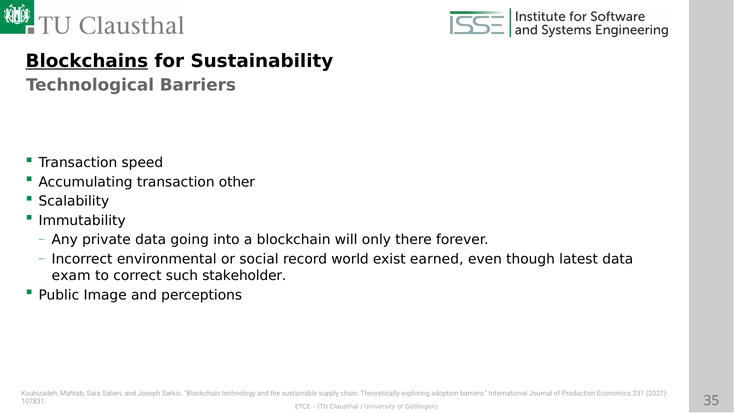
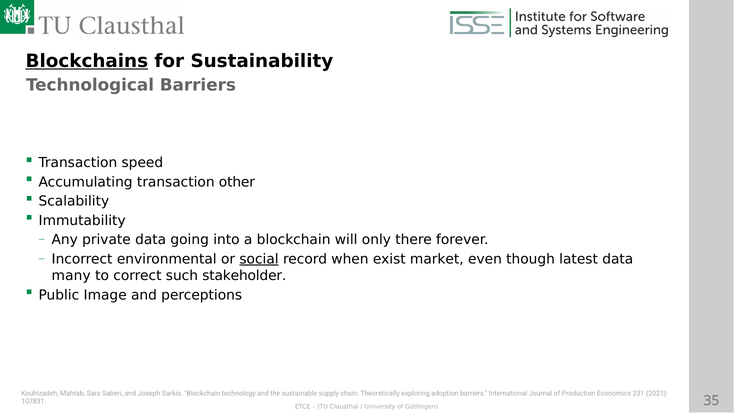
social underline: none -> present
world: world -> when
earned: earned -> market
exam: exam -> many
